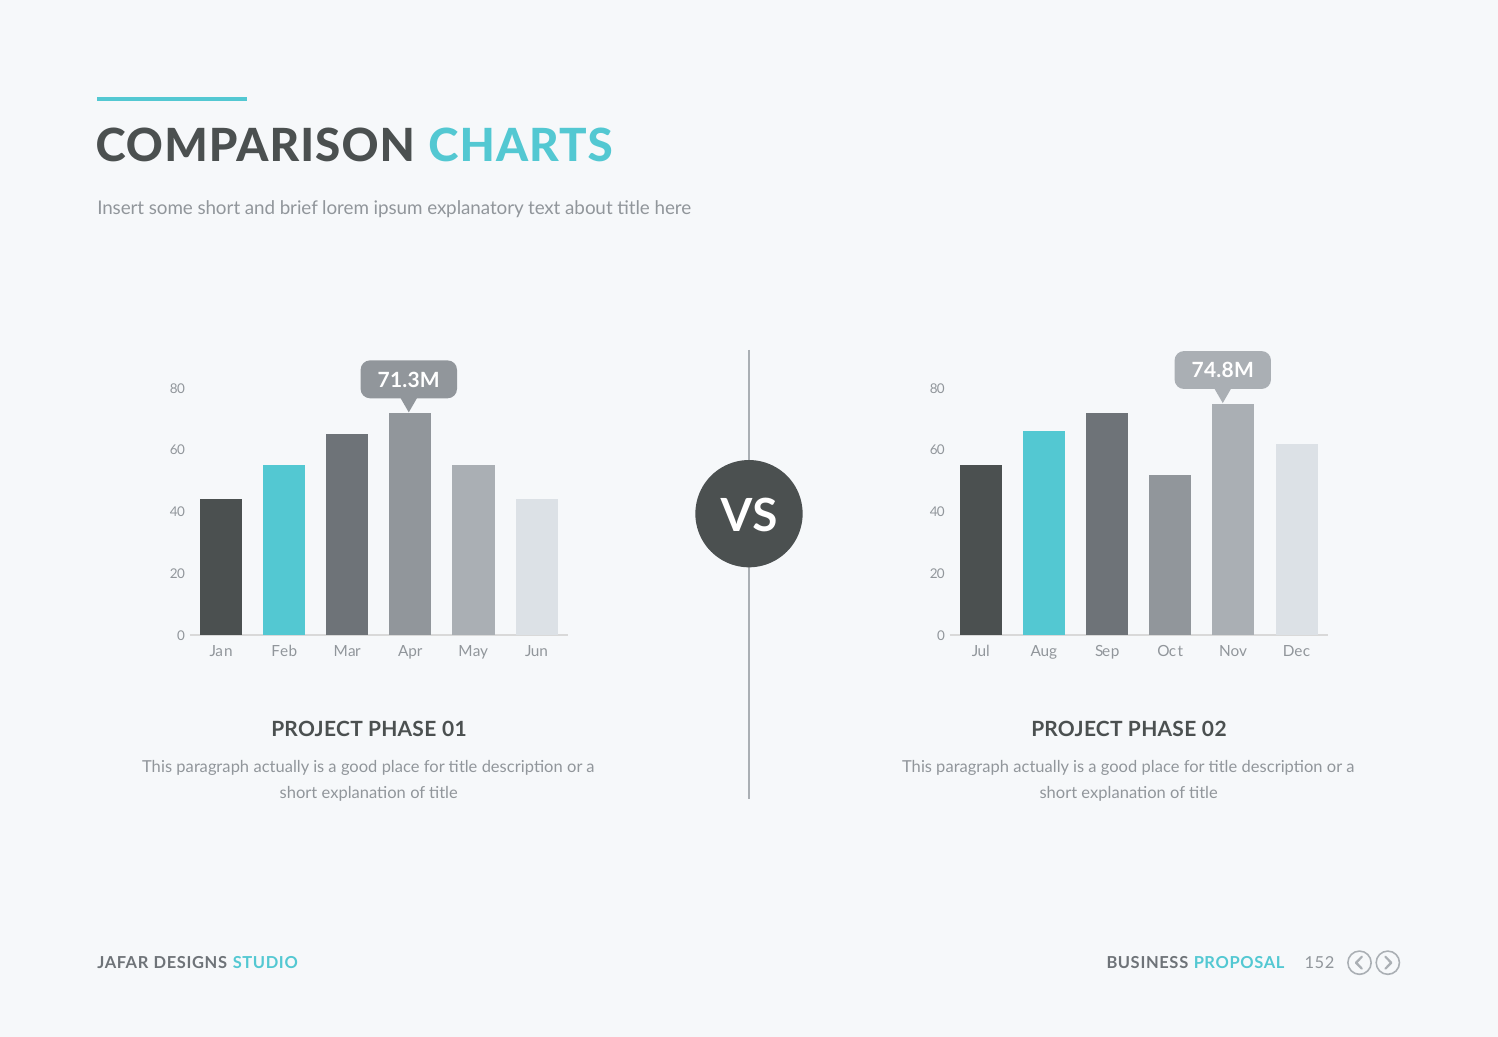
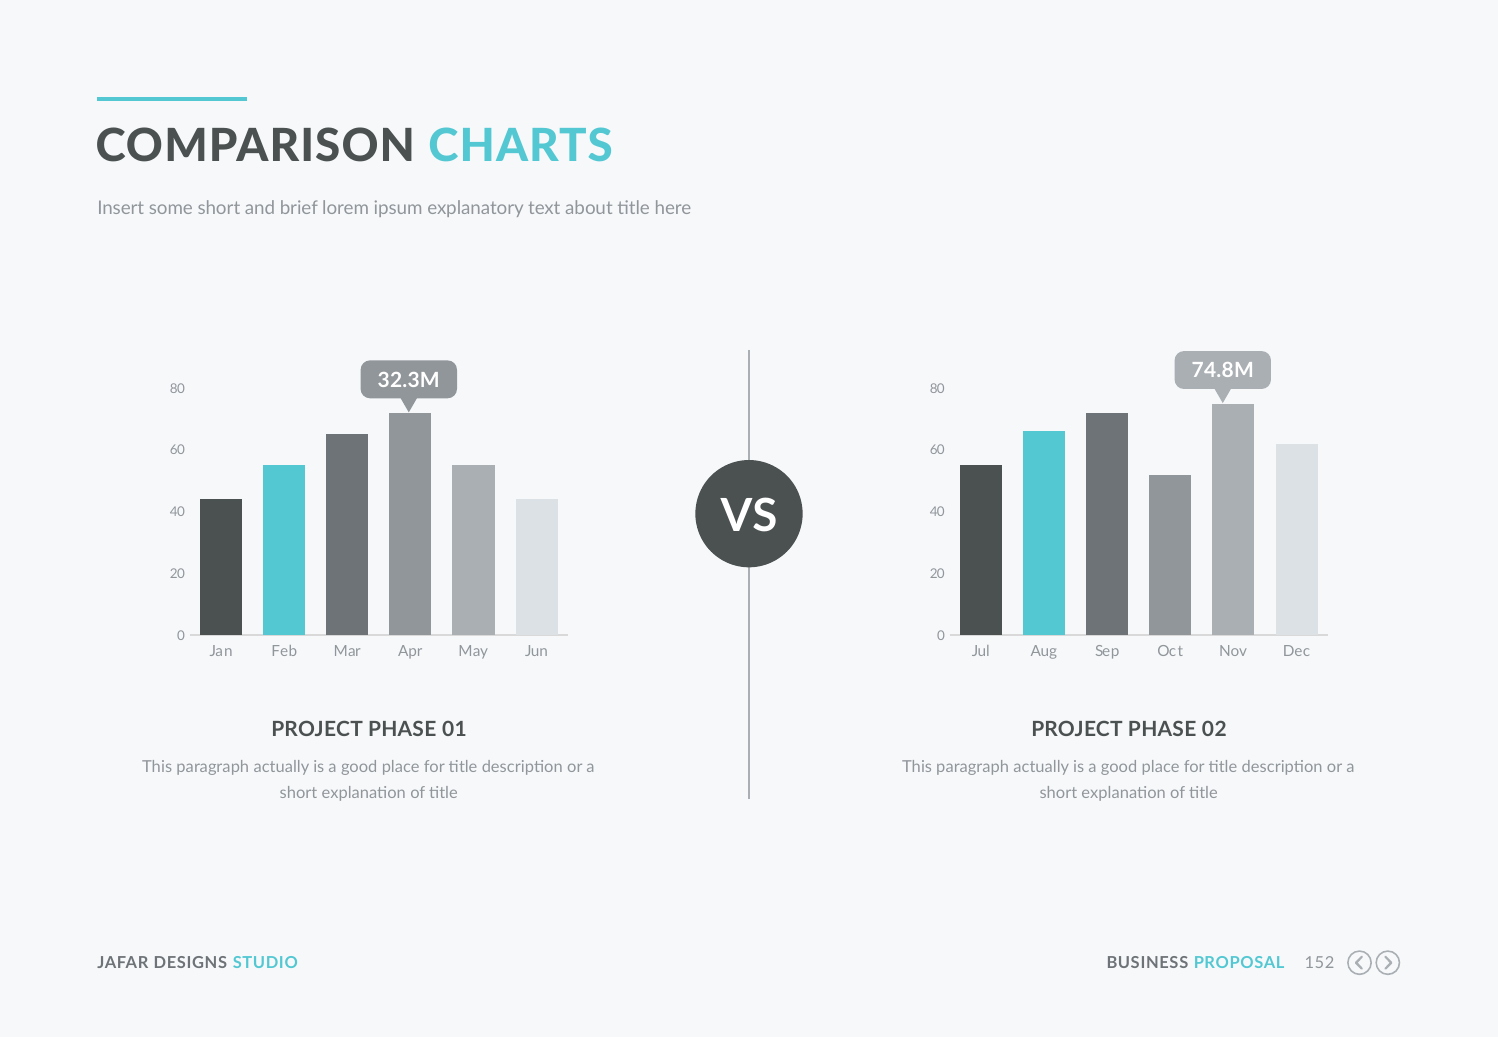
71.3M: 71.3M -> 32.3M
